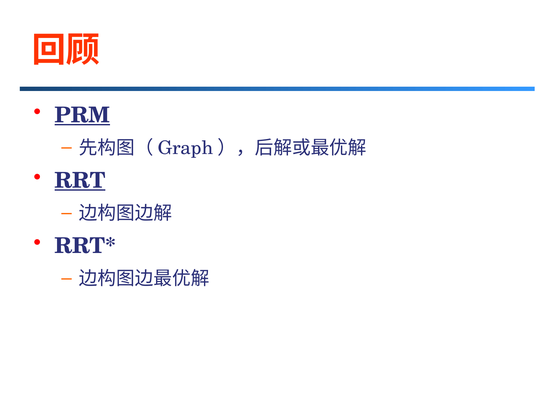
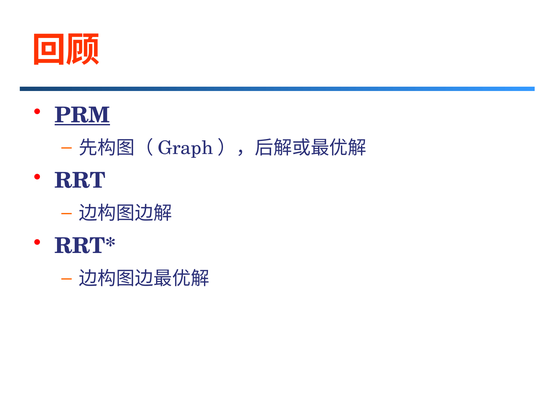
RRT underline: present -> none
